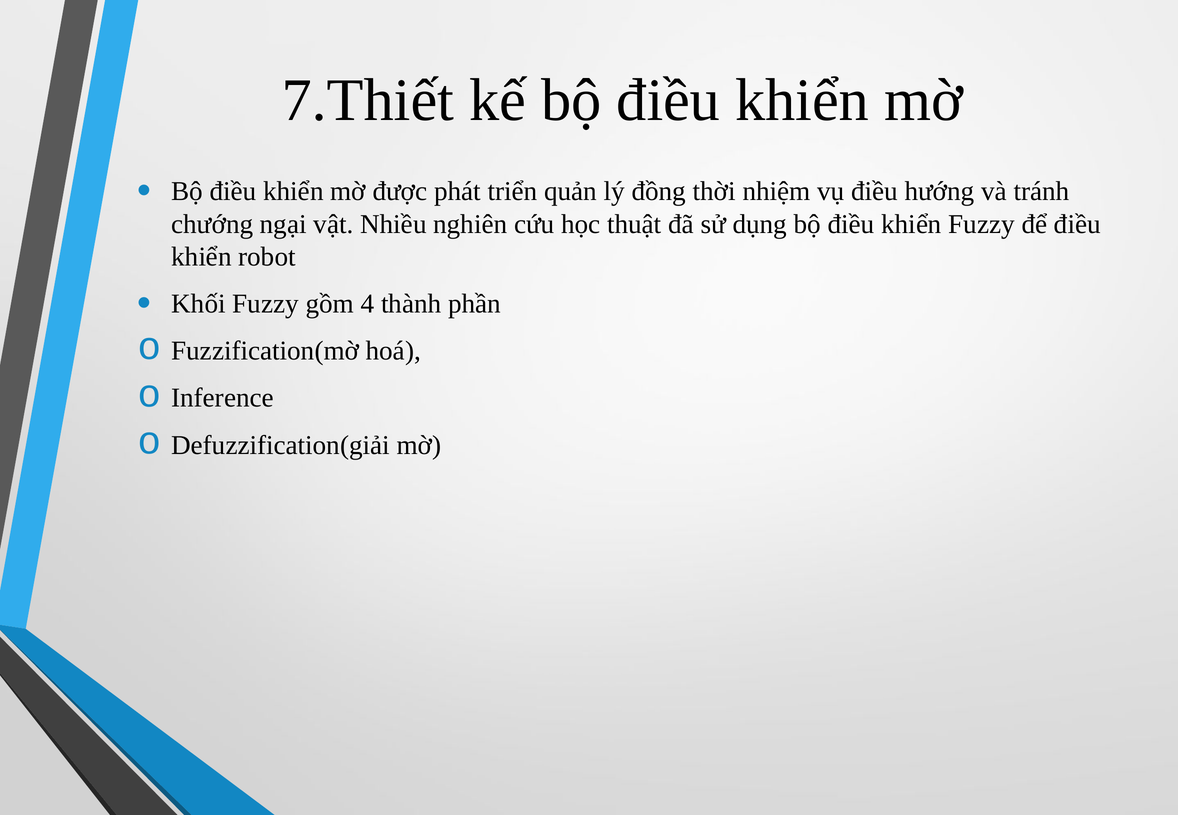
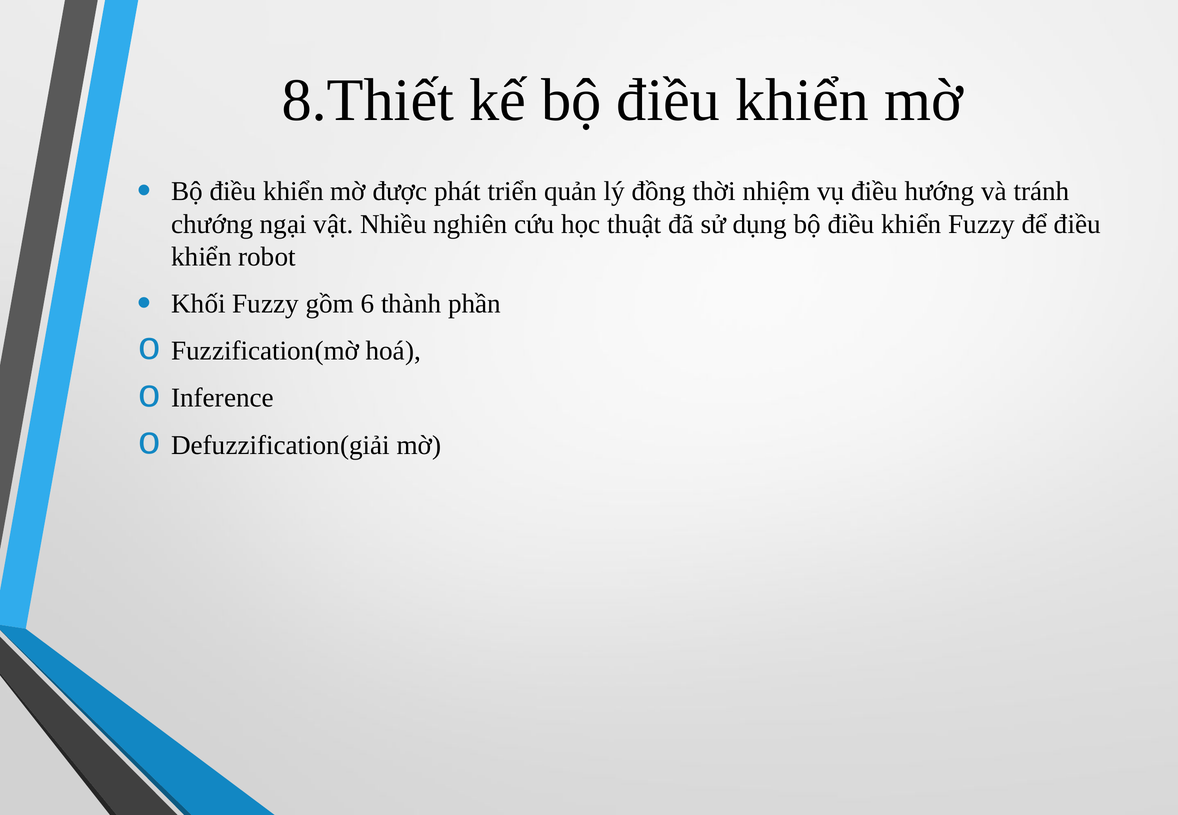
7.Thiết: 7.Thiết -> 8.Thiết
4: 4 -> 6
